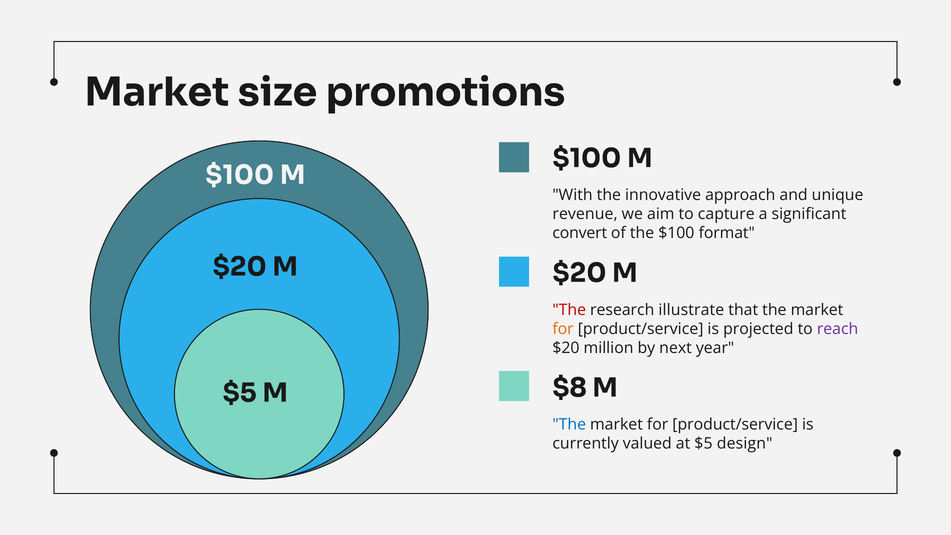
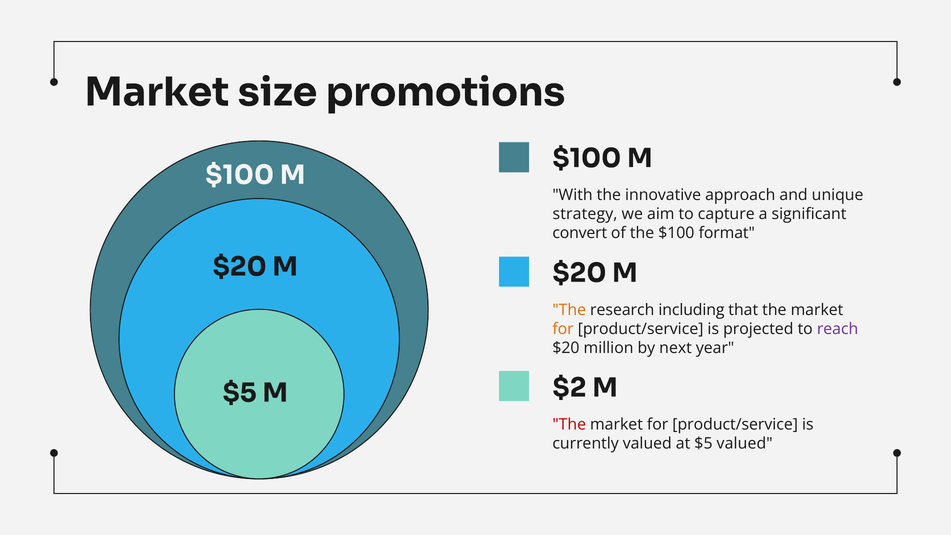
revenue: revenue -> strategy
The at (569, 310) colour: red -> orange
illustrate: illustrate -> including
$8: $8 -> $2
The at (569, 425) colour: blue -> red
$5 design: design -> valued
